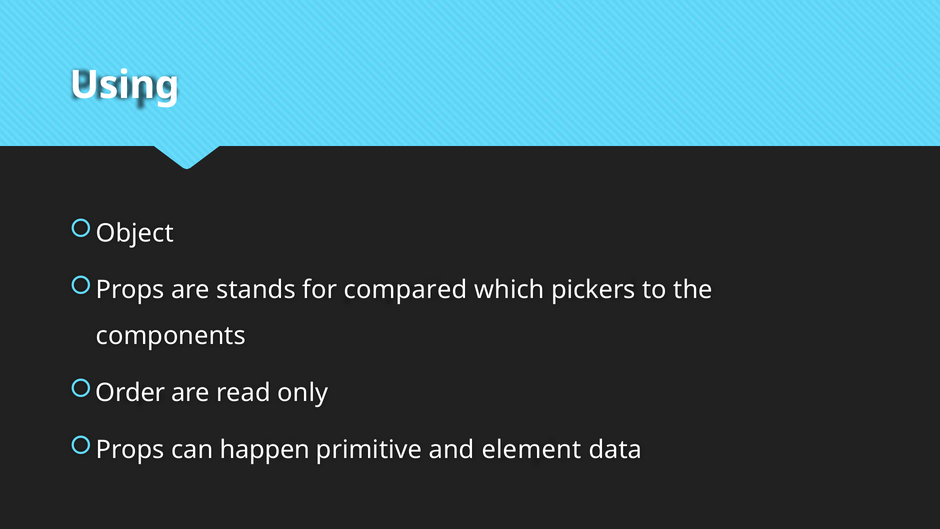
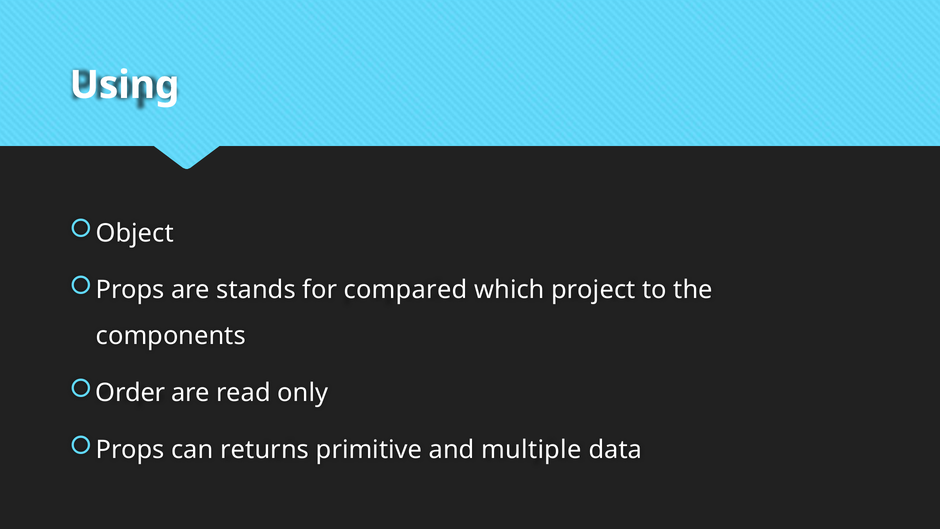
pickers: pickers -> project
happen: happen -> returns
element: element -> multiple
